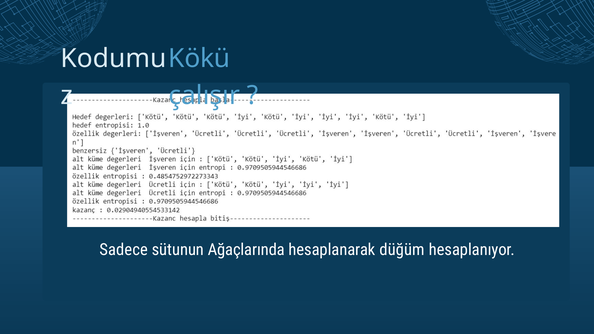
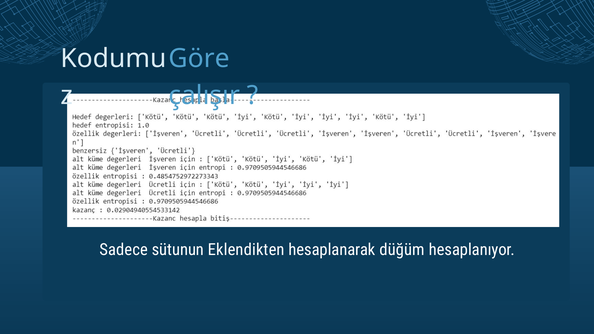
Kökü: Kökü -> Göre
Ağaçlarında: Ağaçlarında -> Eklendikten
